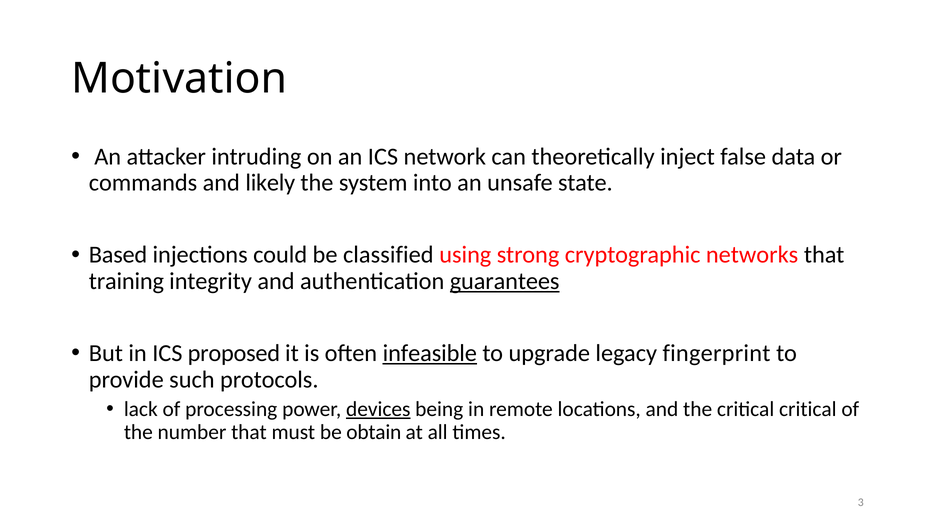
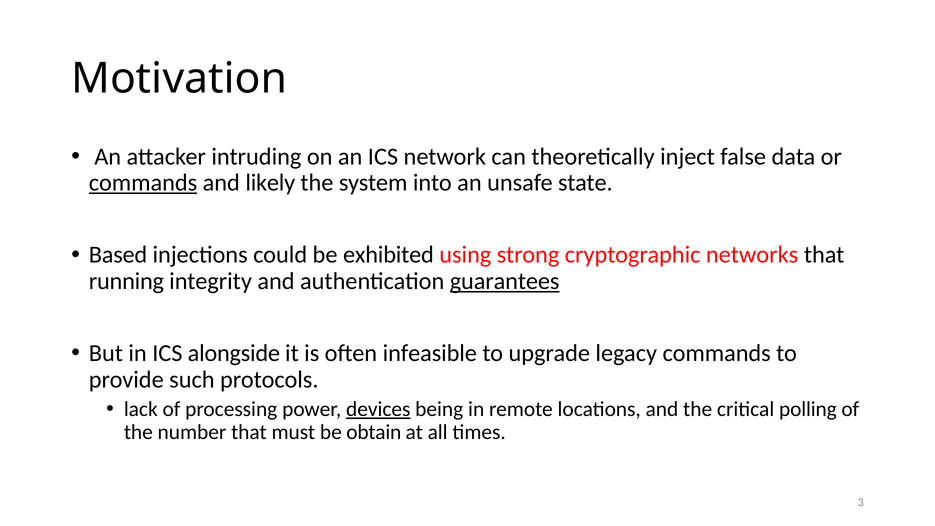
commands at (143, 183) underline: none -> present
classified: classified -> exhibited
training: training -> running
proposed: proposed -> alongside
infeasible underline: present -> none
legacy fingerprint: fingerprint -> commands
critical critical: critical -> polling
